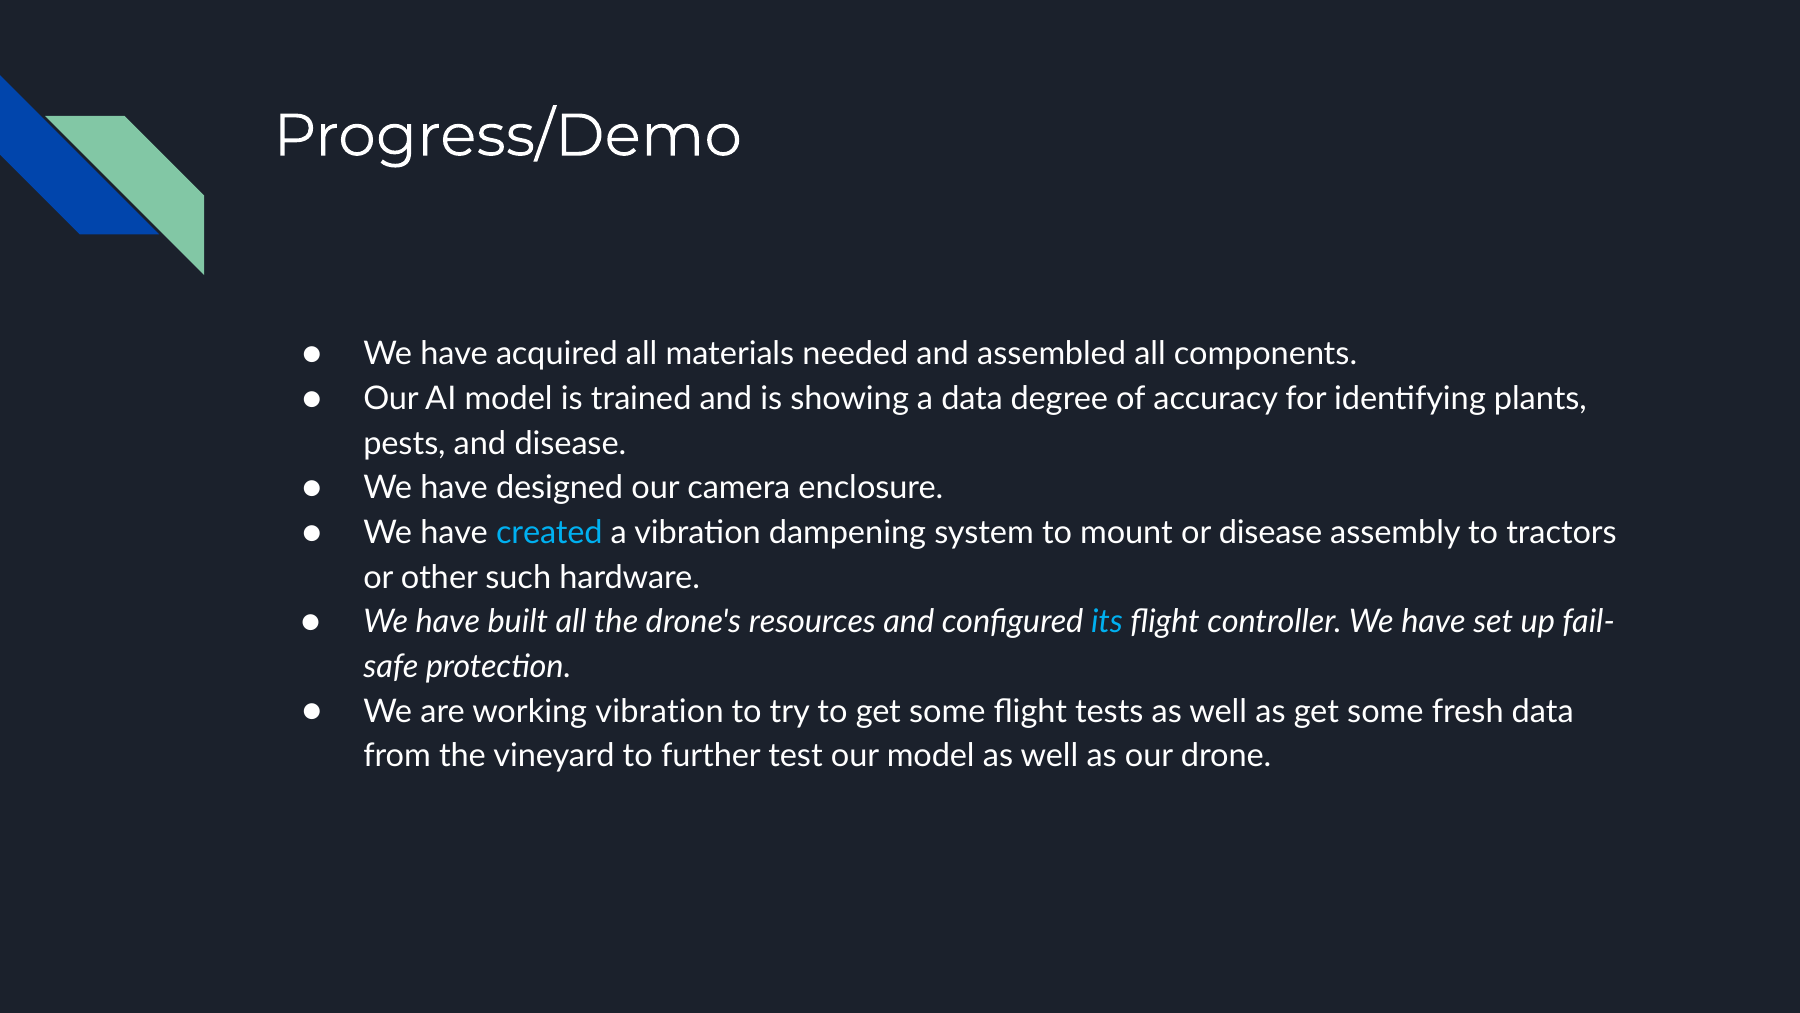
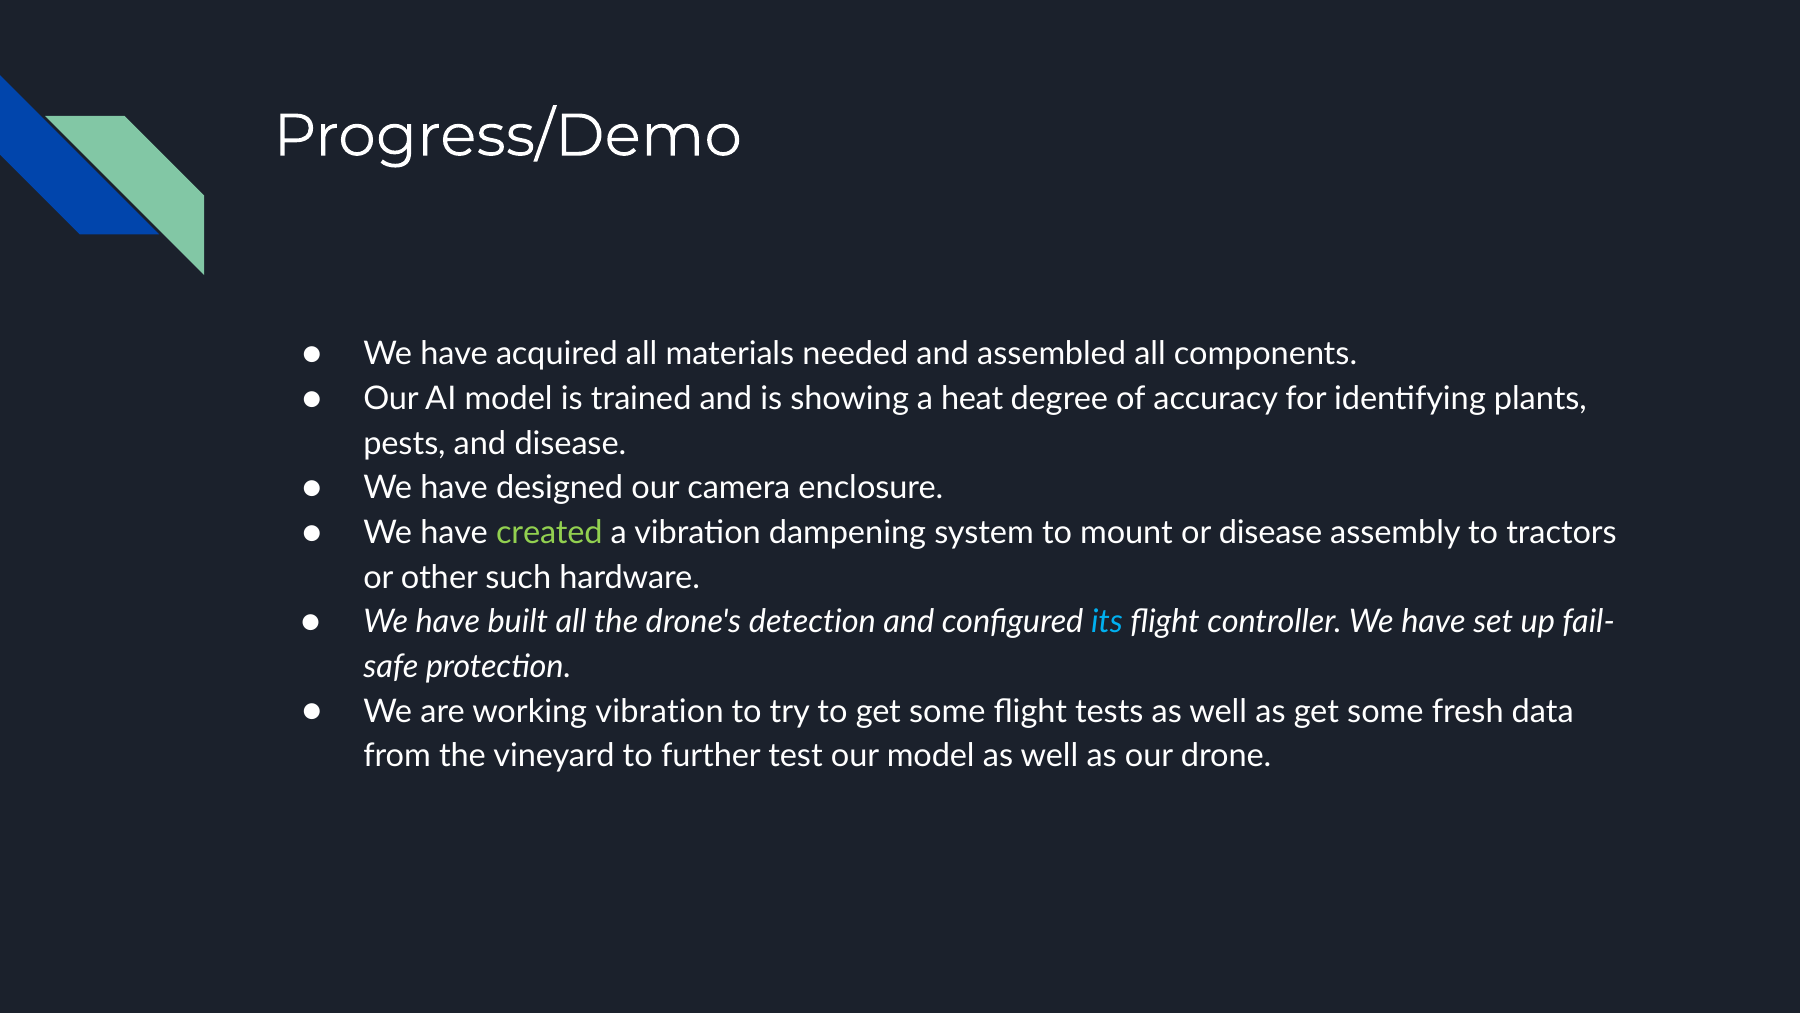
a data: data -> heat
created colour: light blue -> light green
resources: resources -> detection
